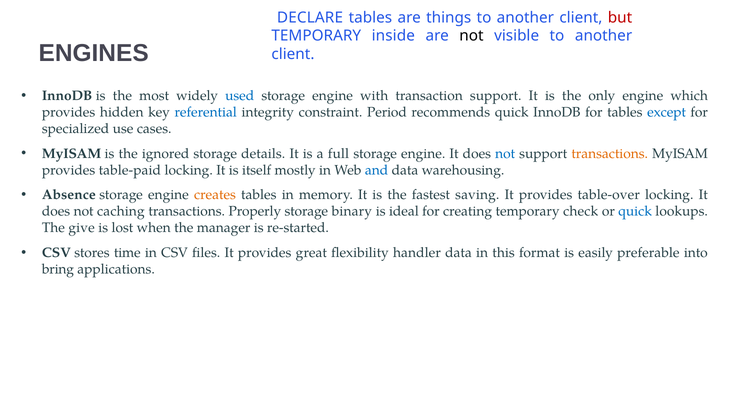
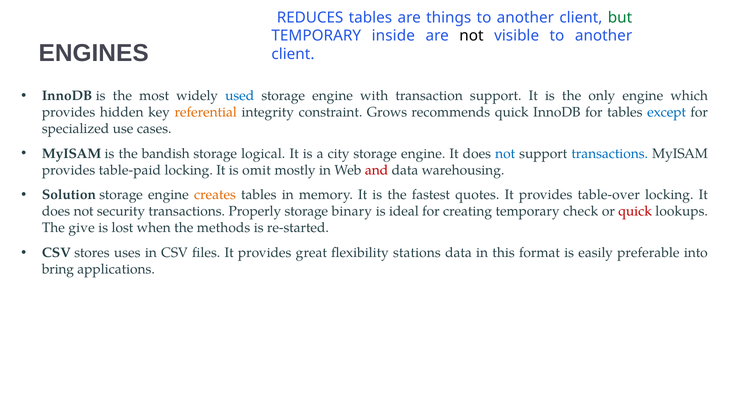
DECLARE: DECLARE -> REDUCES
but colour: red -> green
referential colour: blue -> orange
Period: Period -> Grows
ignored: ignored -> bandish
details: details -> logical
full: full -> city
transactions at (610, 153) colour: orange -> blue
itself: itself -> omit
and colour: blue -> red
Absence: Absence -> Solution
saving: saving -> quotes
caching: caching -> security
quick at (635, 211) colour: blue -> red
manager: manager -> methods
time: time -> uses
handler: handler -> stations
